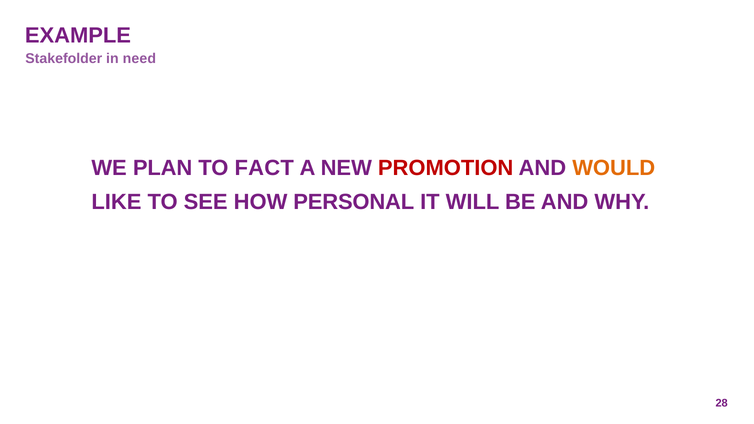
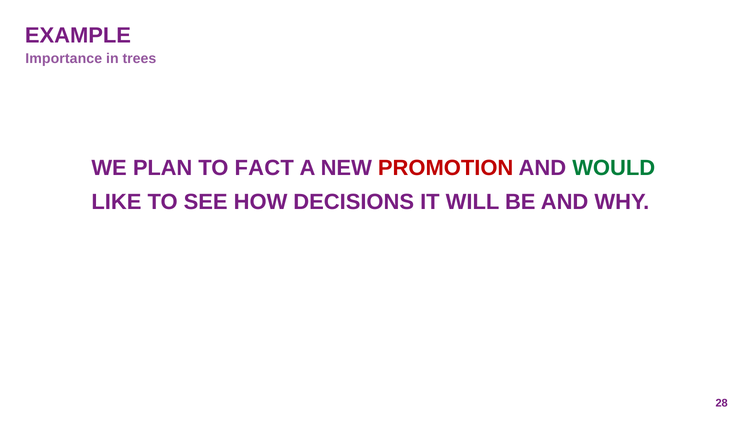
Stakefolder: Stakefolder -> Importance
need: need -> trees
WOULD colour: orange -> green
PERSONAL: PERSONAL -> DECISIONS
